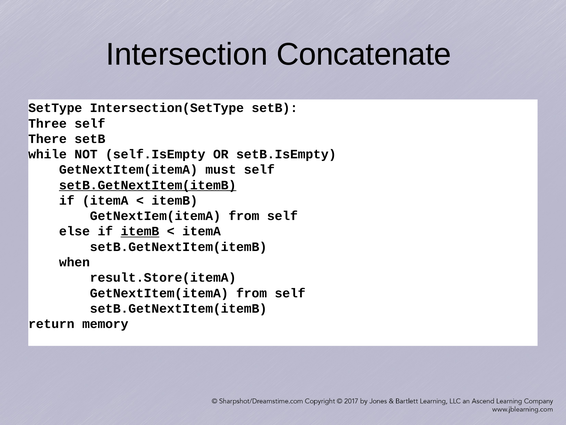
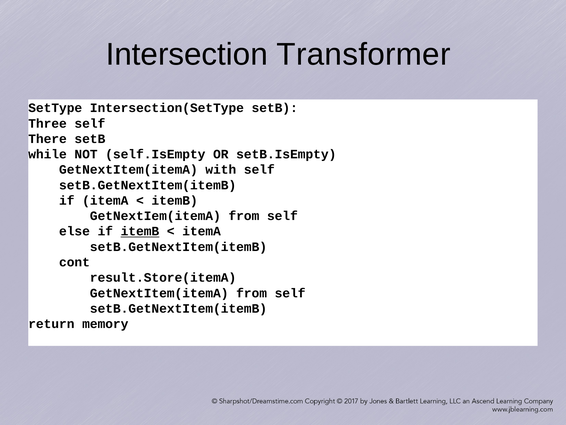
Concatenate: Concatenate -> Transformer
must: must -> with
setB.GetNextItem(itemB at (148, 185) underline: present -> none
when: when -> cont
